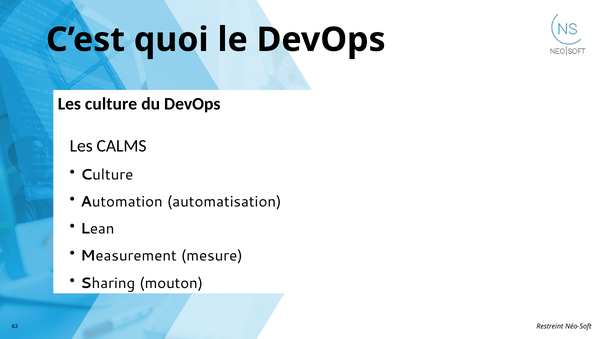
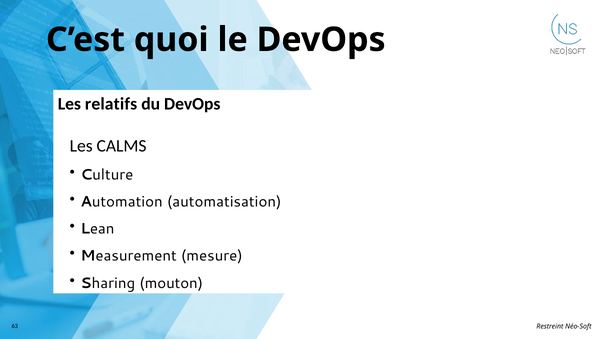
Les culture: culture -> relatifs
